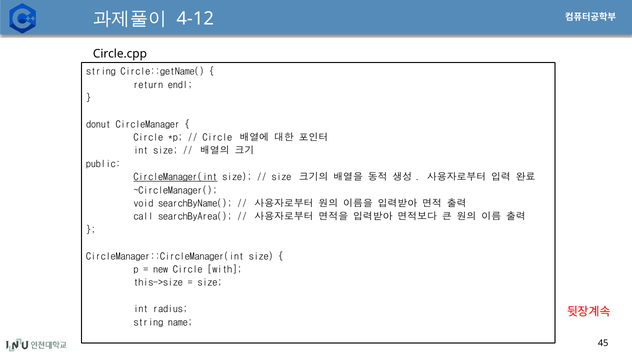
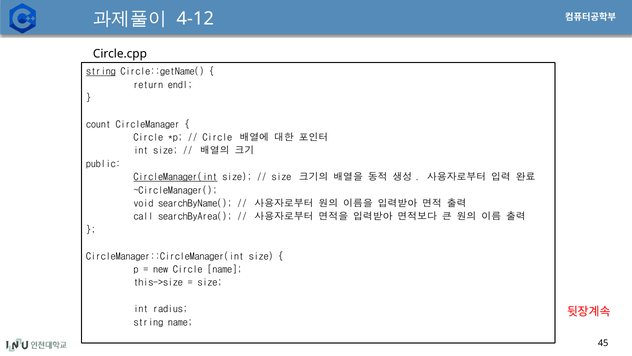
string at (101, 71) underline: none -> present
donut: donut -> count
Circle with: with -> name
